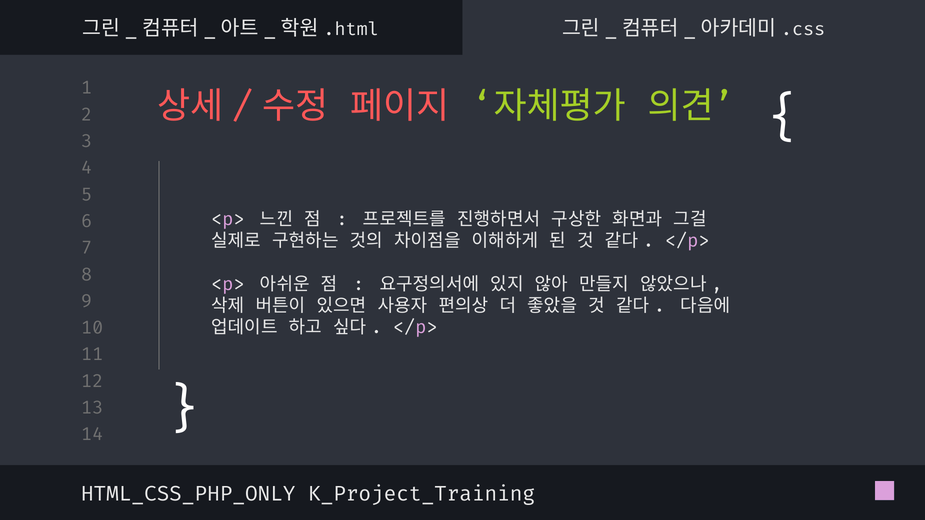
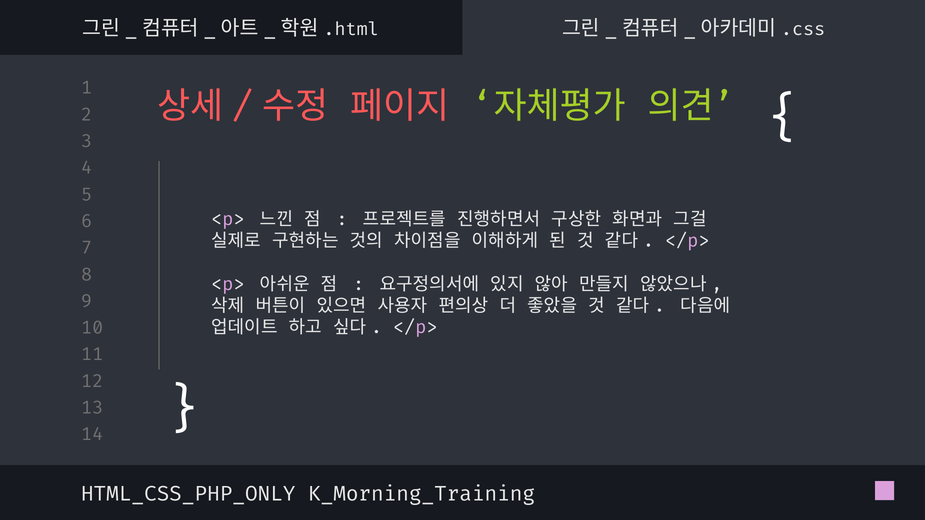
K_Project_Training: K_Project_Training -> K_Morning_Training
